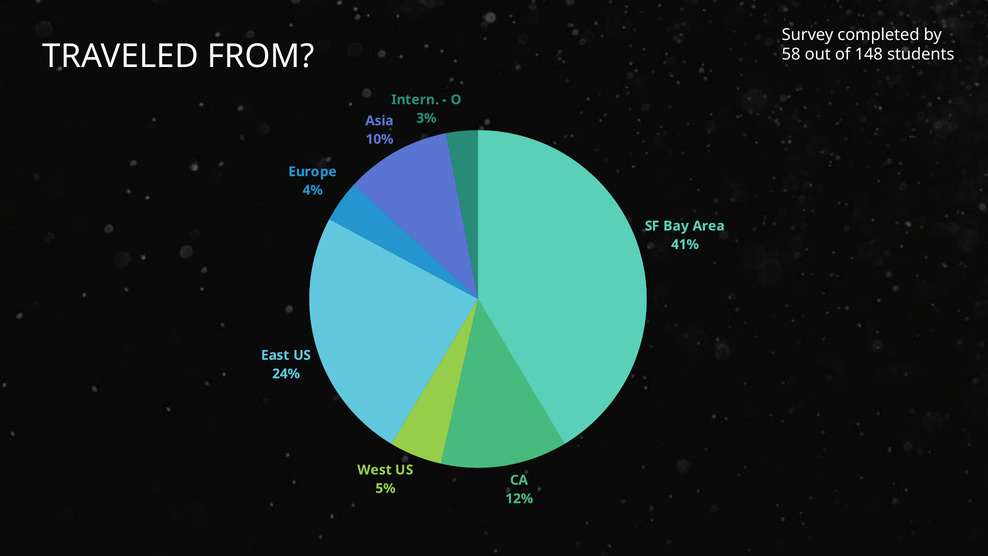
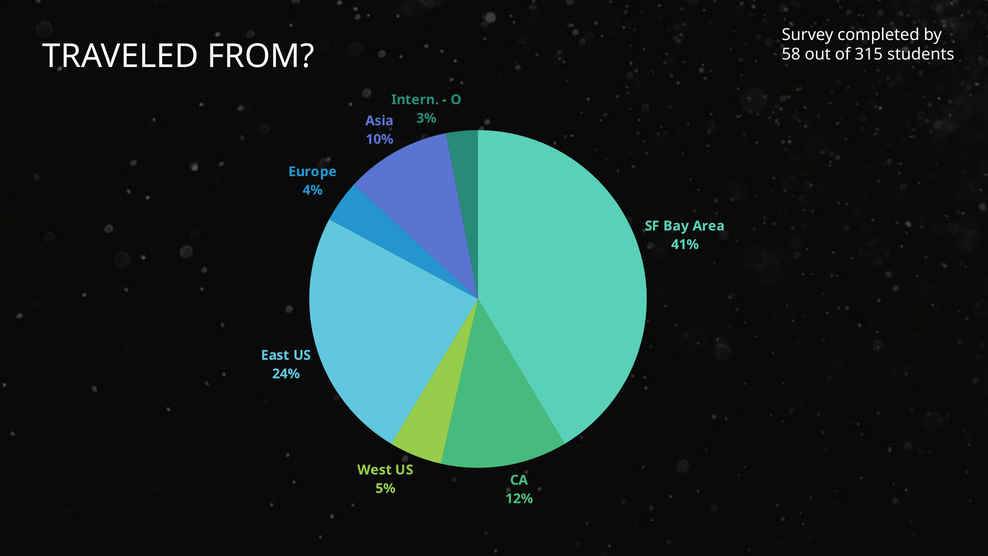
148: 148 -> 315
